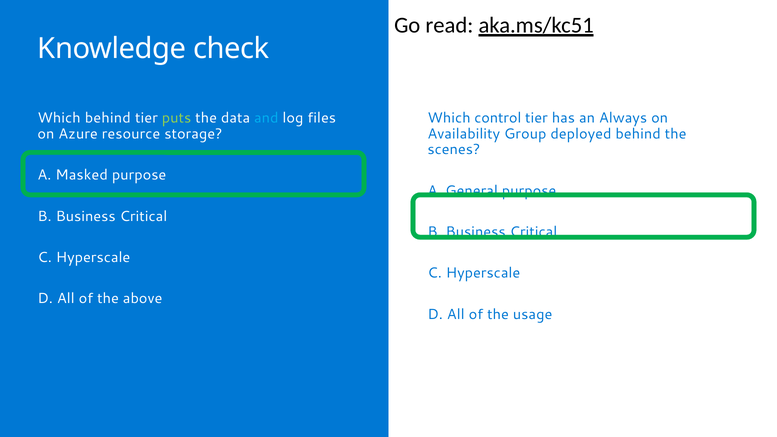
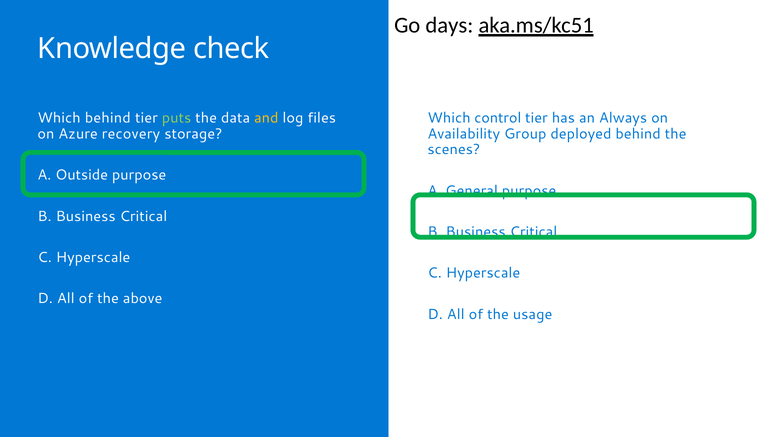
read: read -> days
and colour: light blue -> yellow
resource: resource -> recovery
Masked: Masked -> Outside
